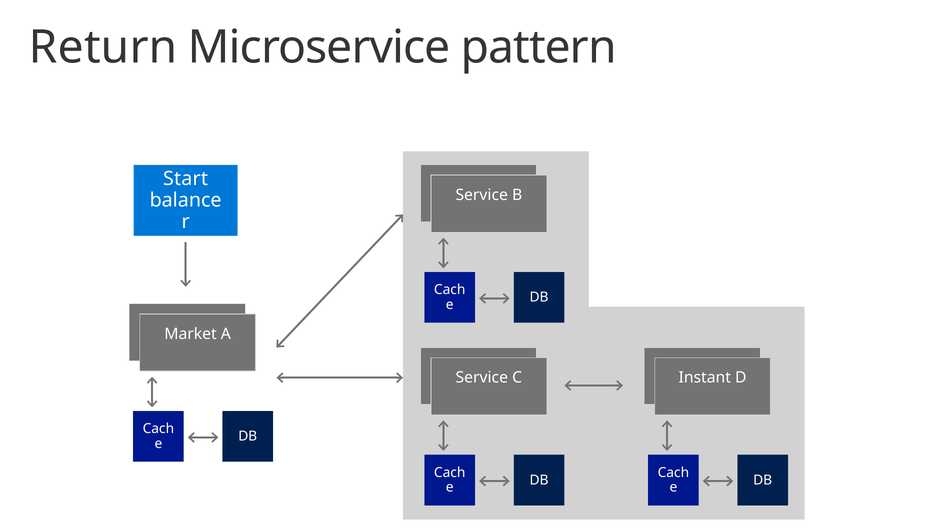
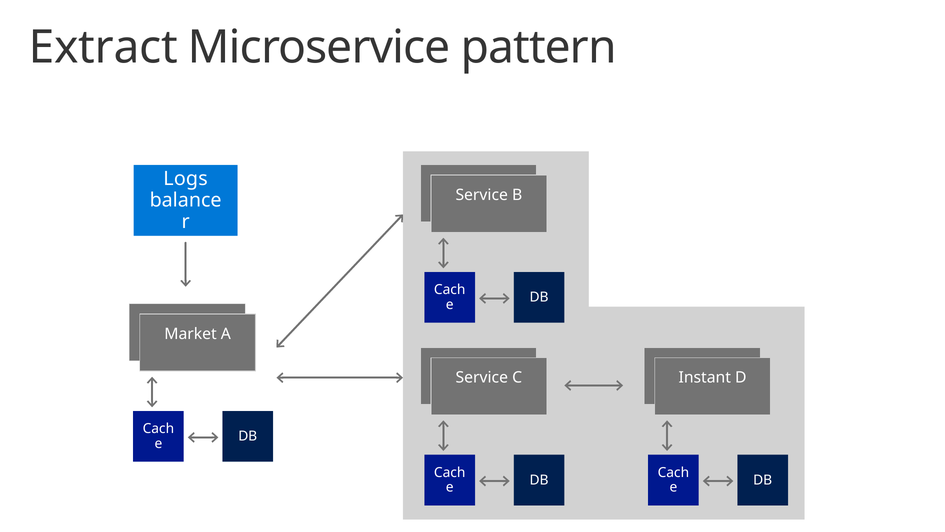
Return: Return -> Extract
Start: Start -> Logs
